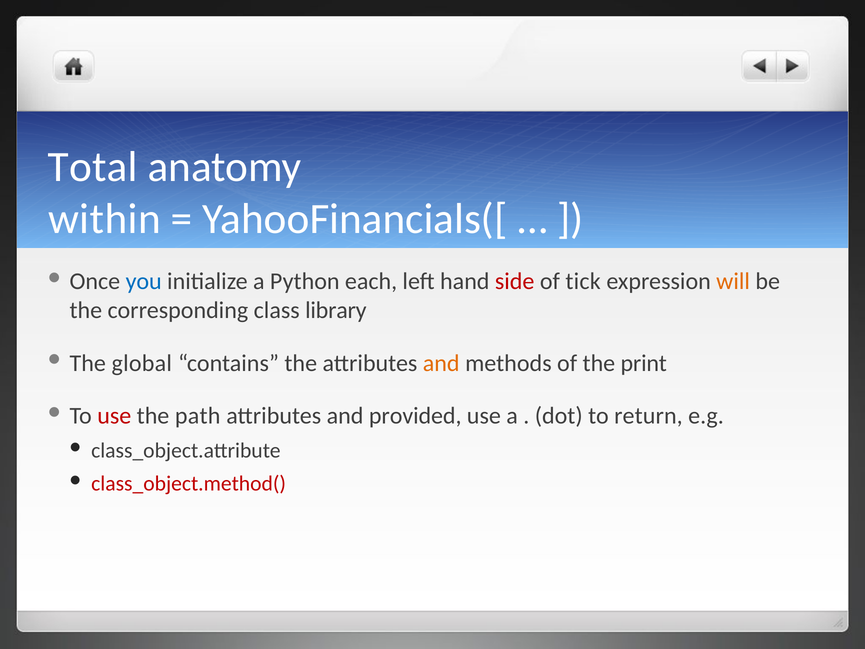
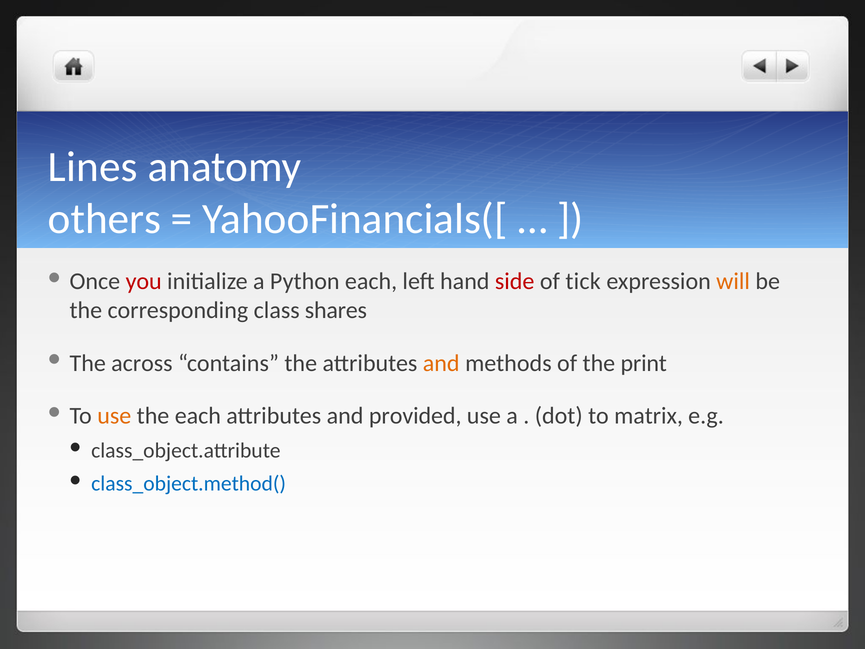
Total: Total -> Lines
within: within -> others
you colour: blue -> red
library: library -> shares
global: global -> across
use at (114, 416) colour: red -> orange
the path: path -> each
return: return -> matrix
class_object.method( colour: red -> blue
